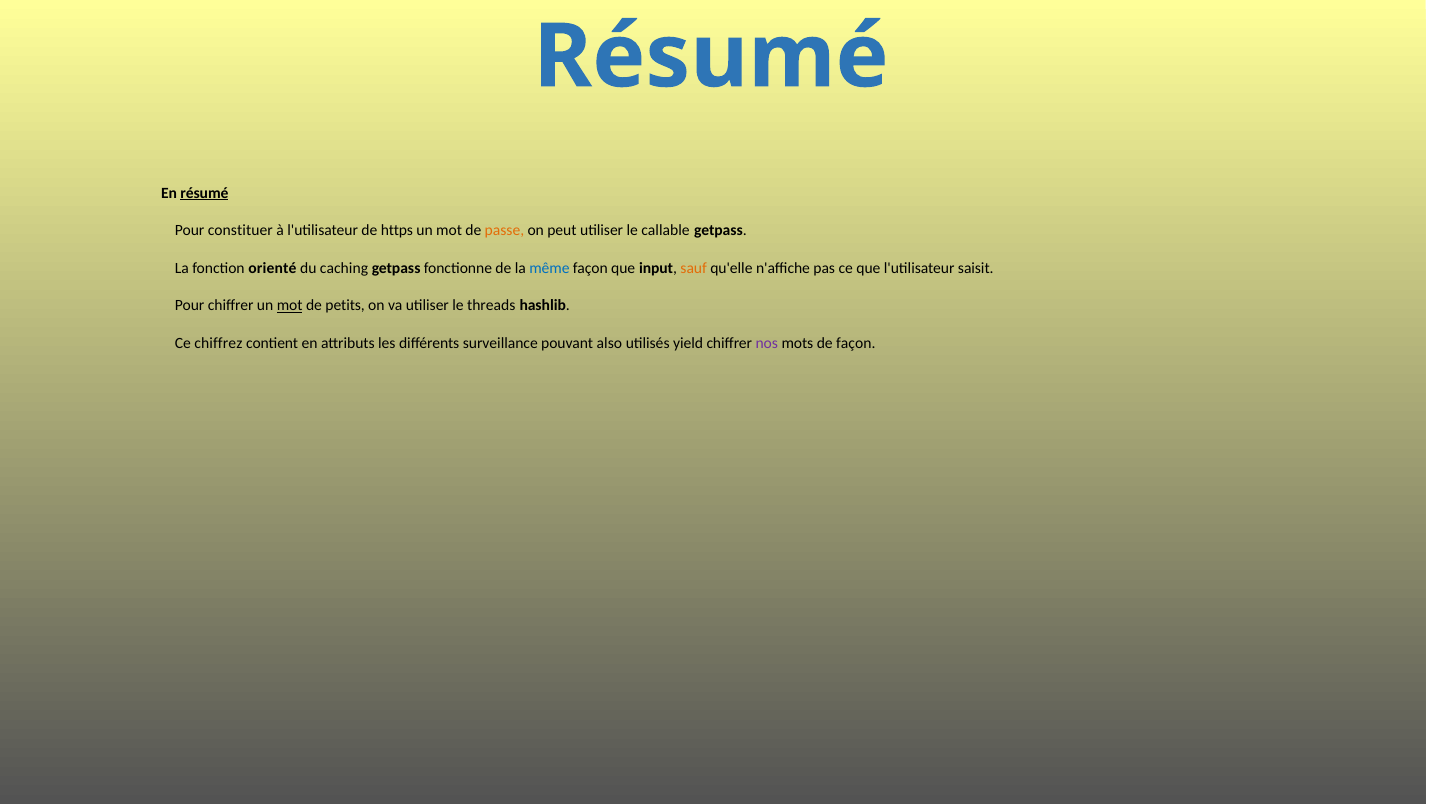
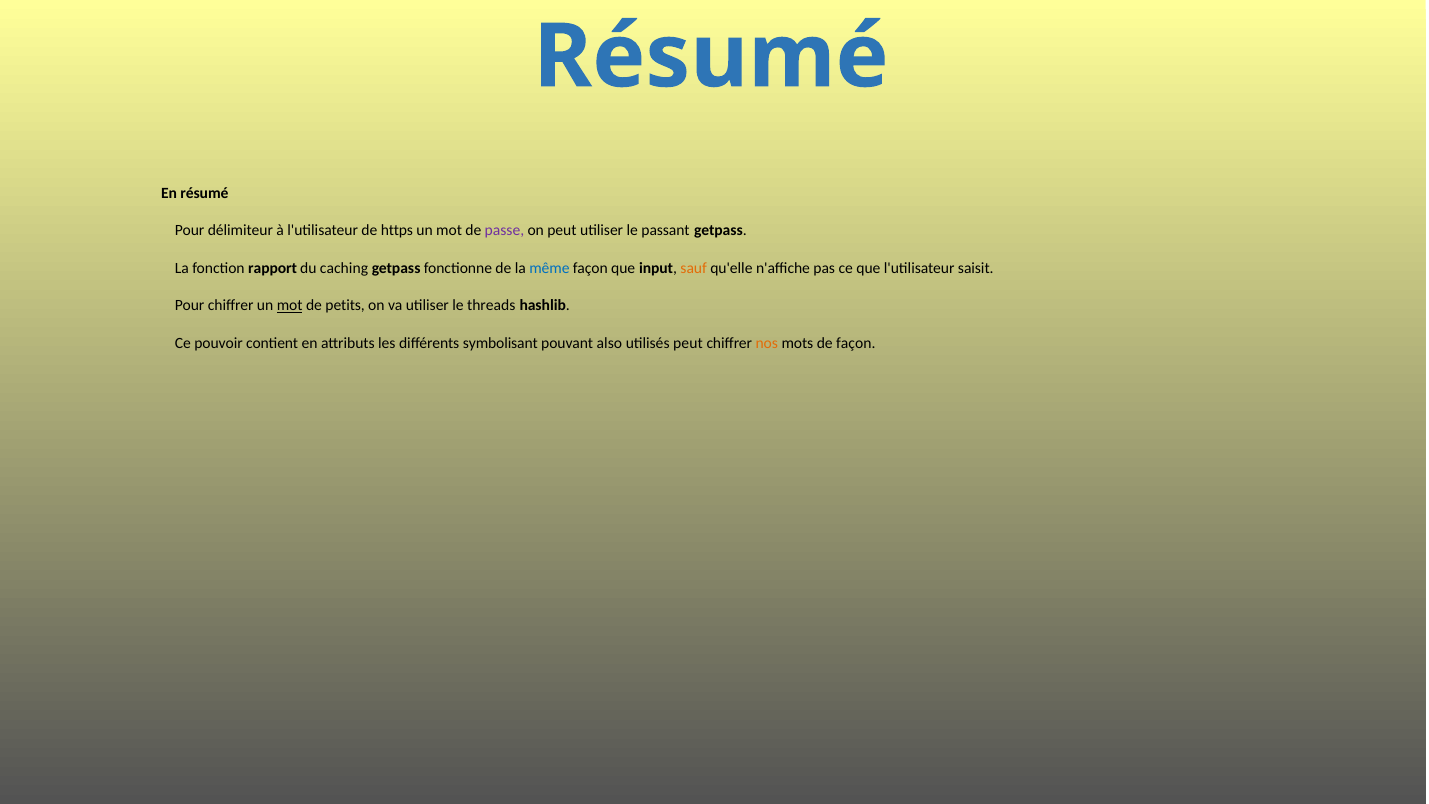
résumé at (204, 193) underline: present -> none
constituer: constituer -> délimiteur
passe colour: orange -> purple
callable: callable -> passant
orienté: orienté -> rapport
chiffrez: chiffrez -> pouvoir
surveillance: surveillance -> symbolisant
utilisés yield: yield -> peut
nos colour: purple -> orange
